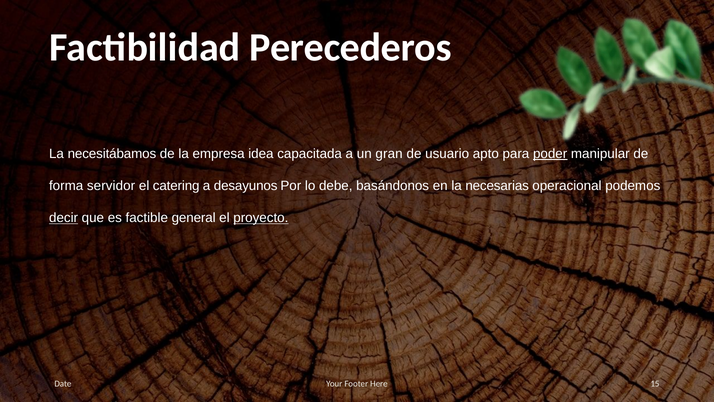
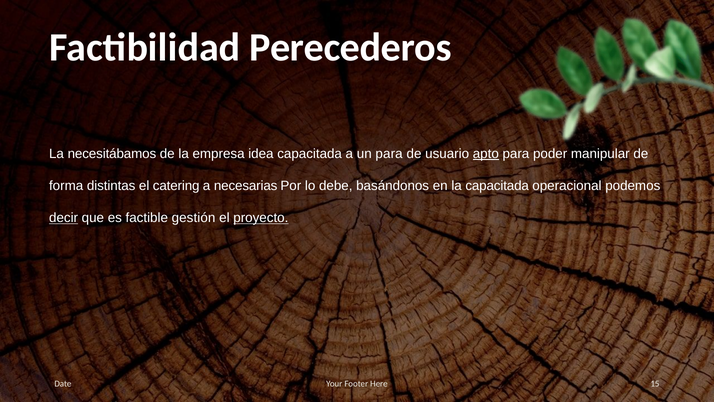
un gran: gran -> para
apto underline: none -> present
poder underline: present -> none
servidor: servidor -> distintas
desayunos: desayunos -> necesarias
la necesarias: necesarias -> capacitada
general: general -> gestión
